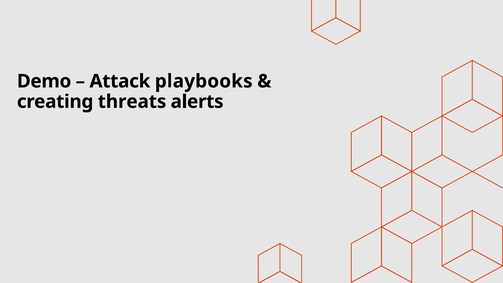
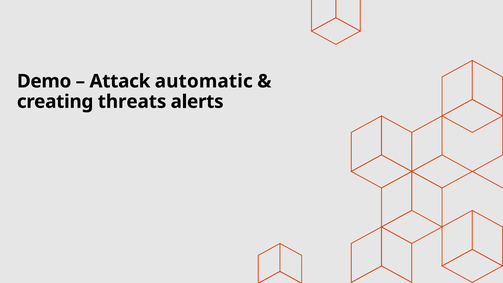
playbooks: playbooks -> automatic
